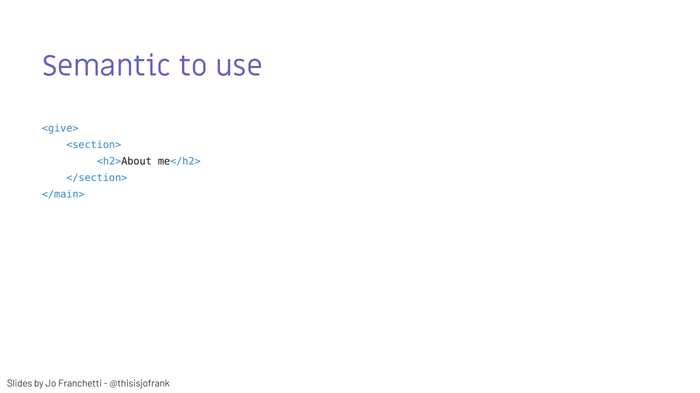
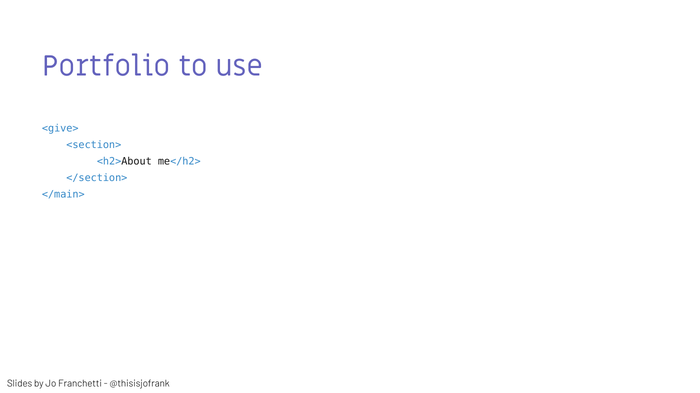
Semantic: Semantic -> Portfolio
